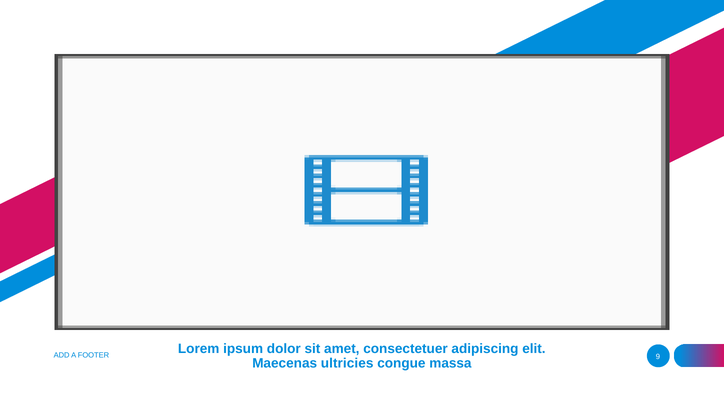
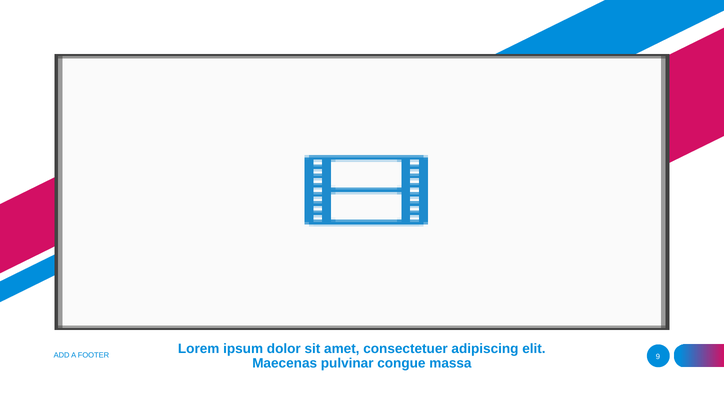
ultricies: ultricies -> pulvinar
